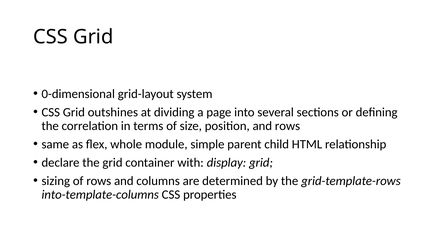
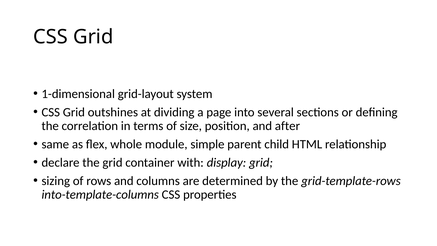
0-dimensional: 0-dimensional -> 1-dimensional
and rows: rows -> after
